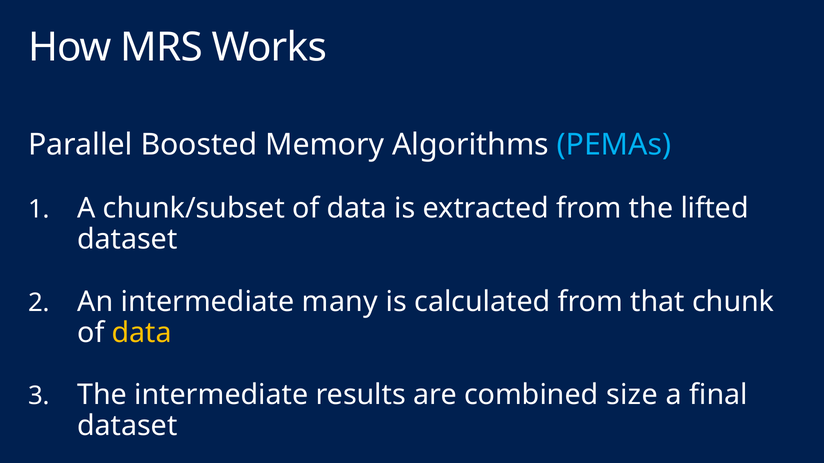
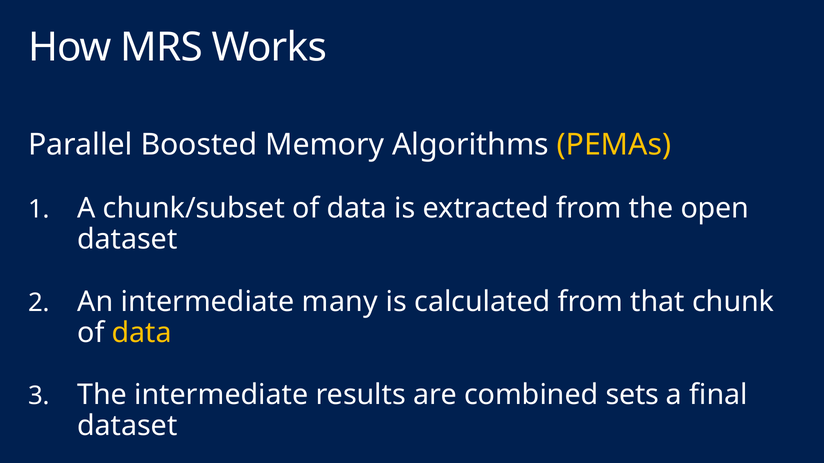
PEMAs colour: light blue -> yellow
lifted: lifted -> open
size: size -> sets
